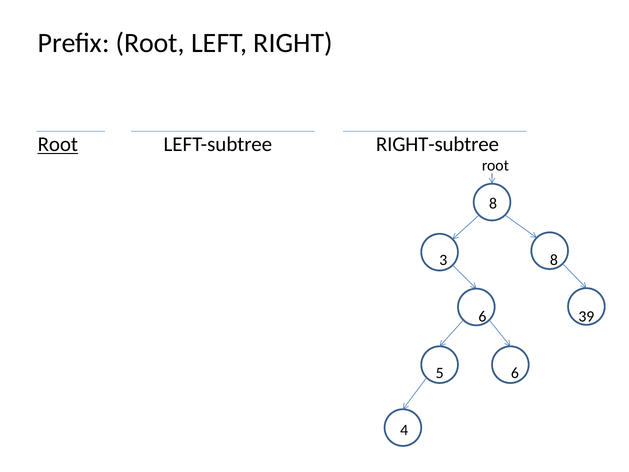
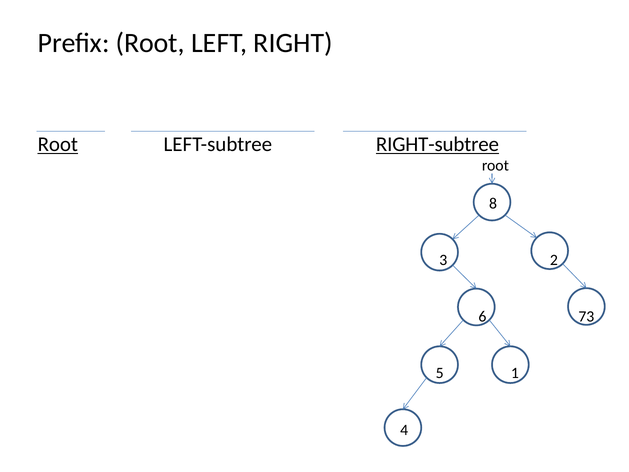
RIGHT-subtree underline: none -> present
3 8: 8 -> 2
39: 39 -> 73
5 6: 6 -> 1
